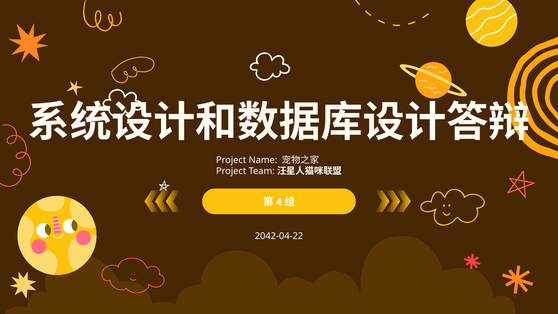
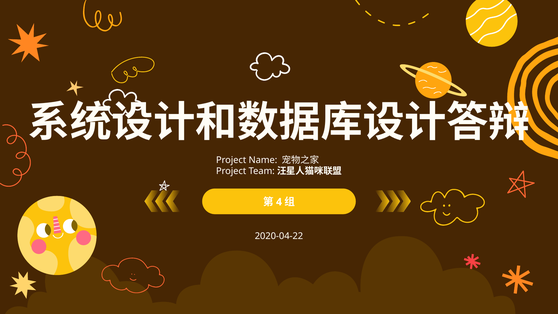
2042-04-22: 2042-04-22 -> 2020-04-22
